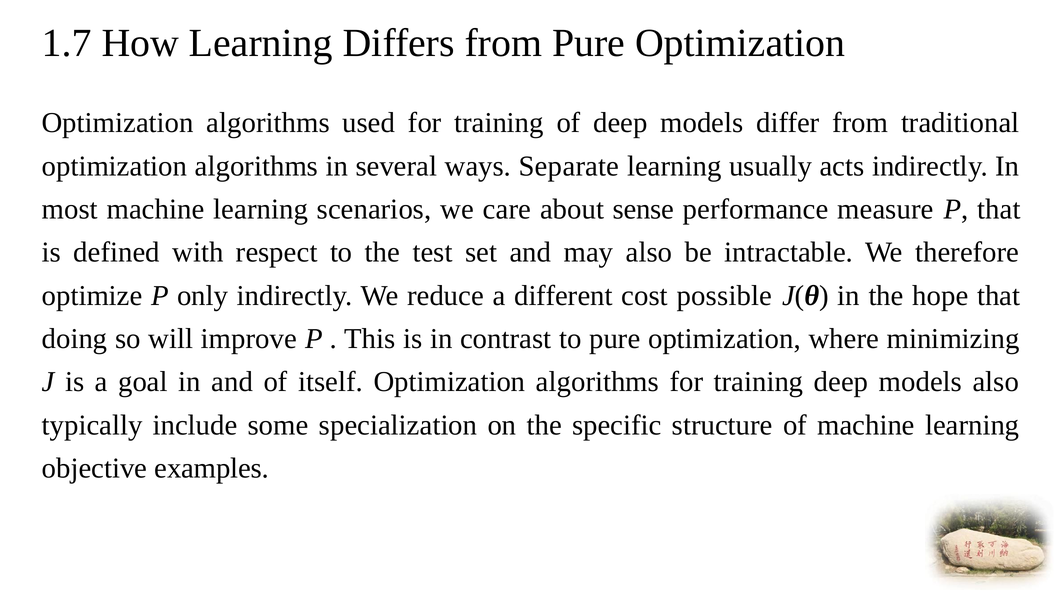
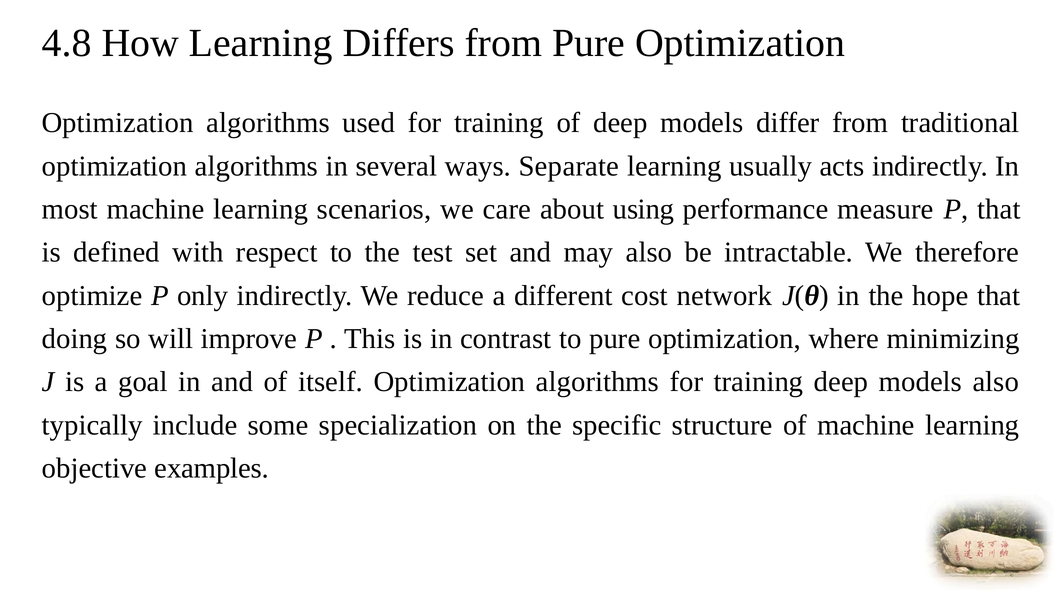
1.7: 1.7 -> 4.8
sense: sense -> using
possible: possible -> network
